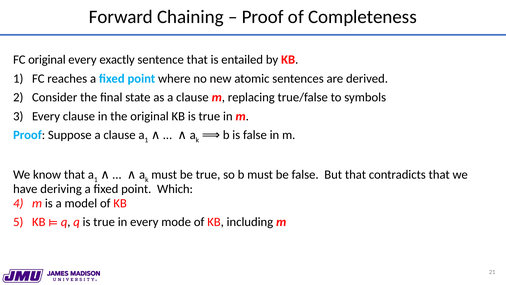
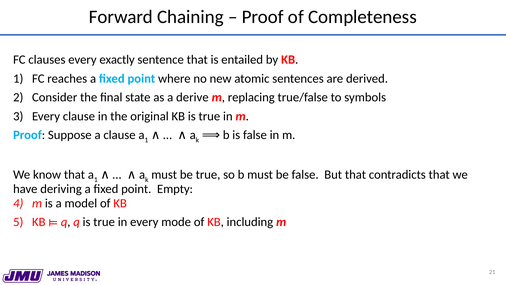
FC original: original -> clauses
as a clause: clause -> derive
Which: Which -> Empty
